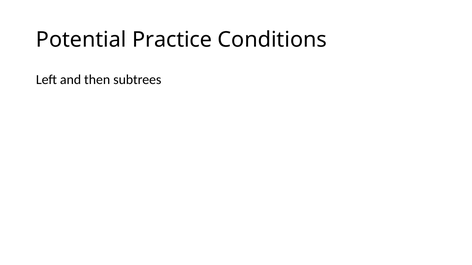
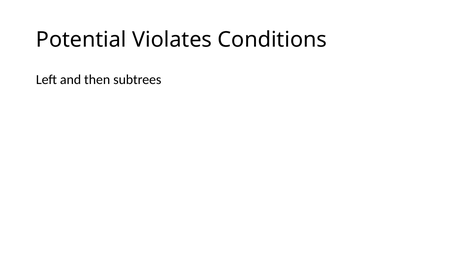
Practice: Practice -> Violates
